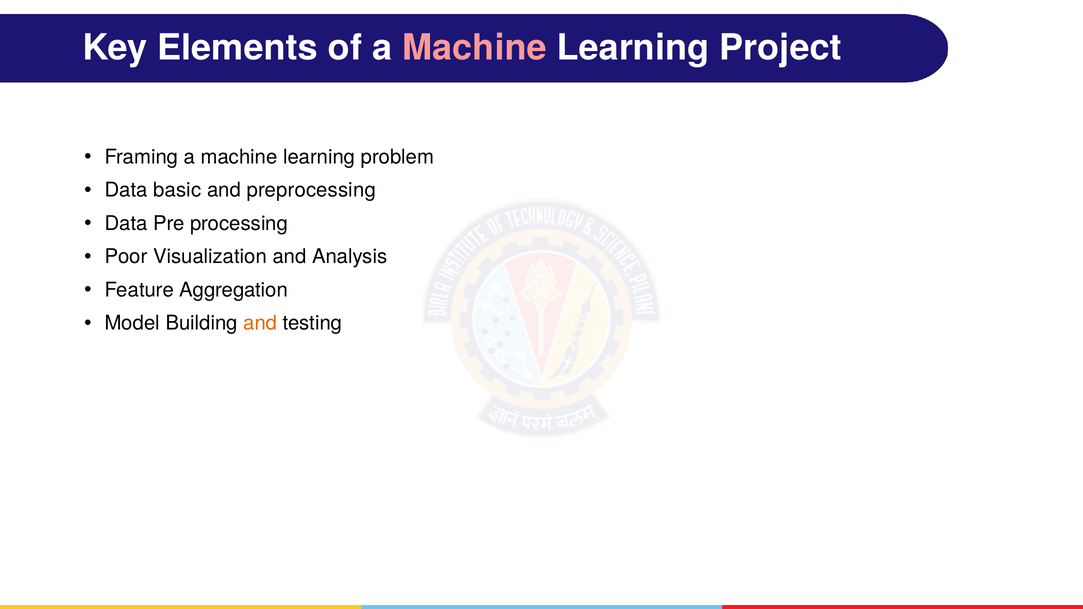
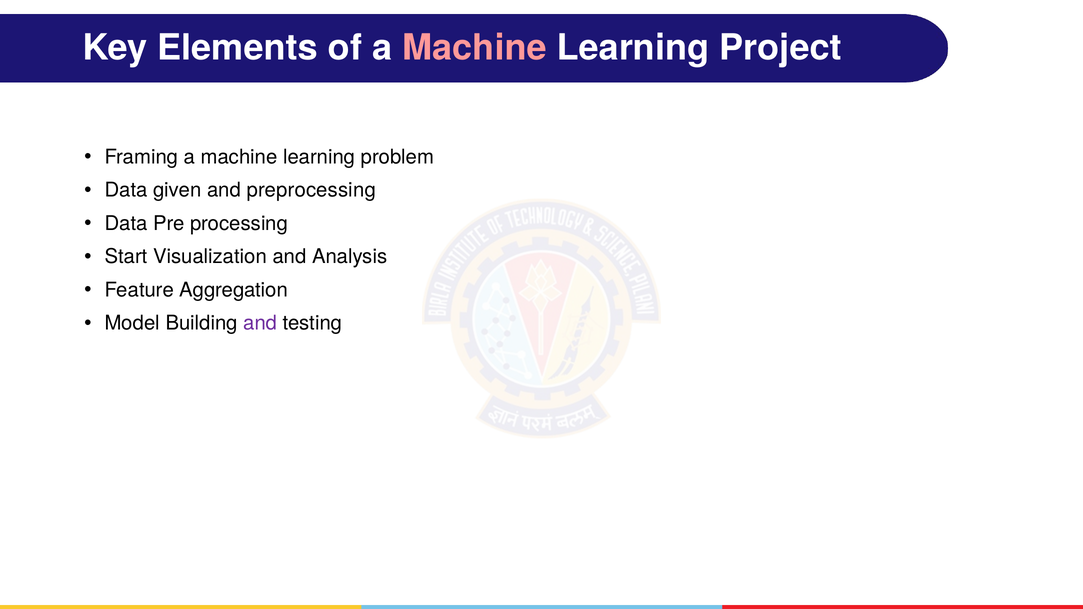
basic: basic -> given
Poor: Poor -> Start
and at (260, 323) colour: orange -> purple
